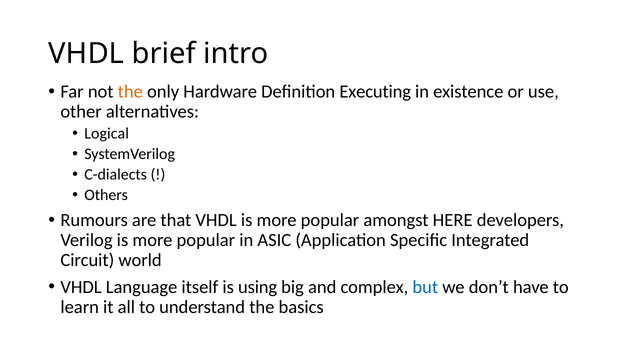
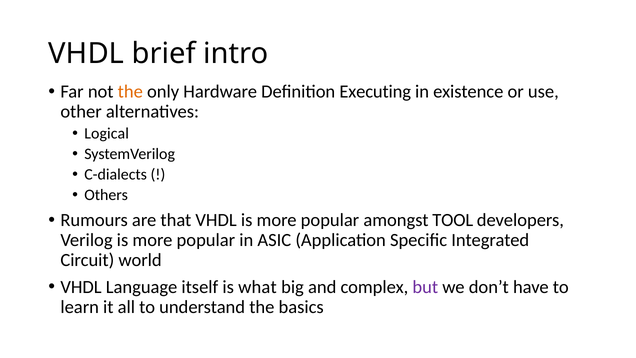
HERE: HERE -> TOOL
using: using -> what
but colour: blue -> purple
